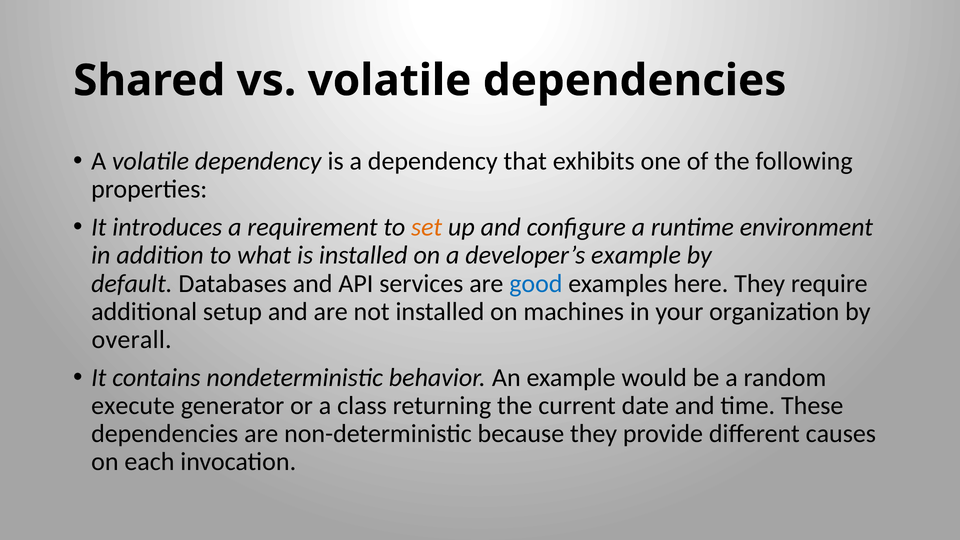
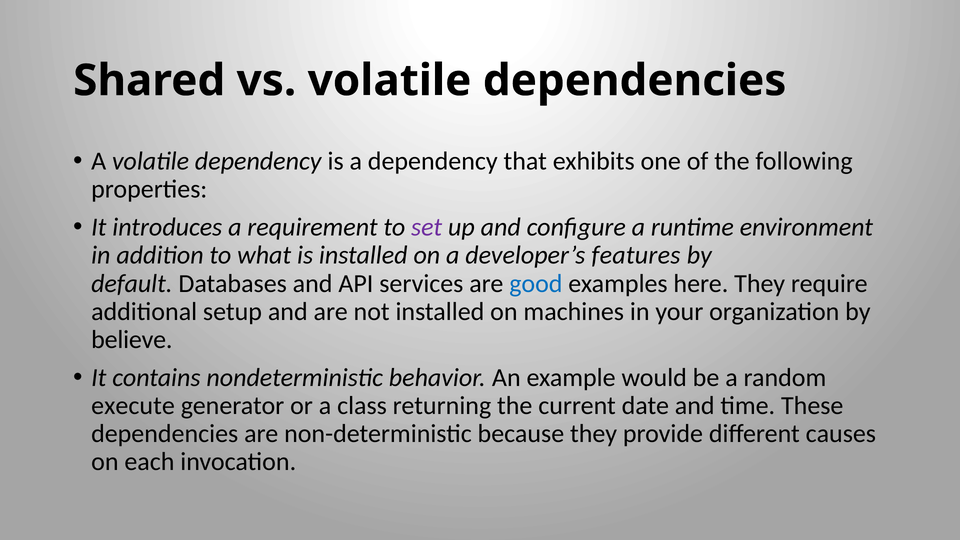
set colour: orange -> purple
developer’s example: example -> features
overall: overall -> believe
